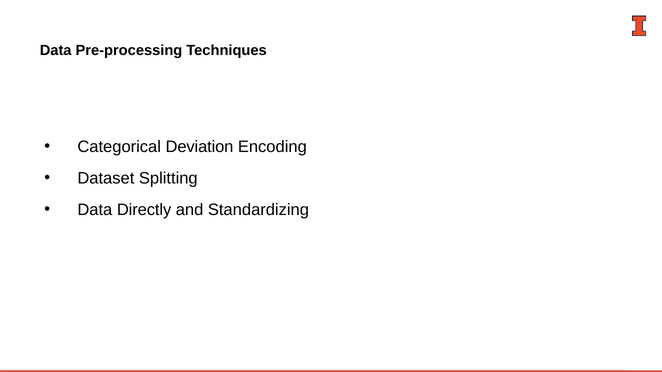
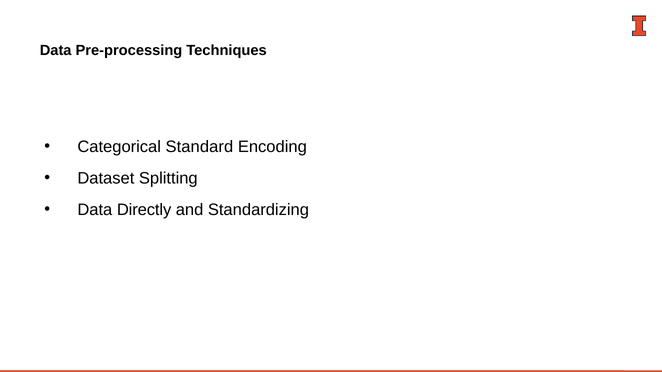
Deviation: Deviation -> Standard
